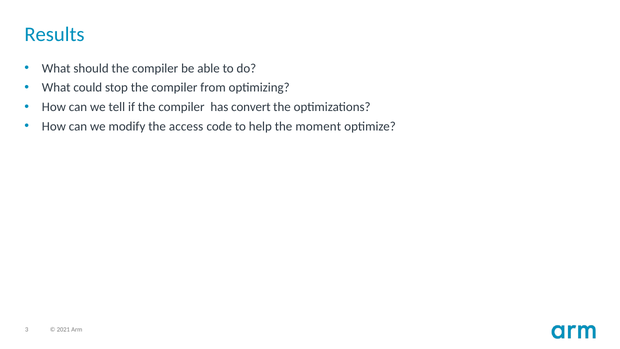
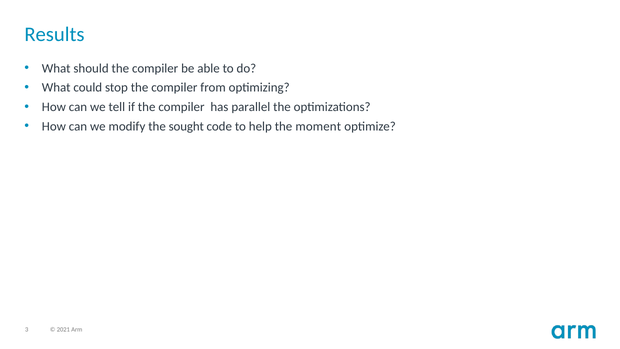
convert: convert -> parallel
access: access -> sought
